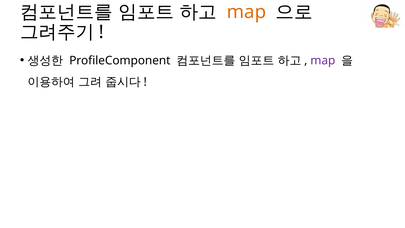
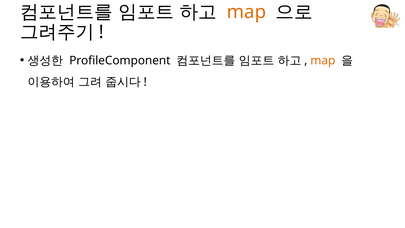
map at (323, 61) colour: purple -> orange
